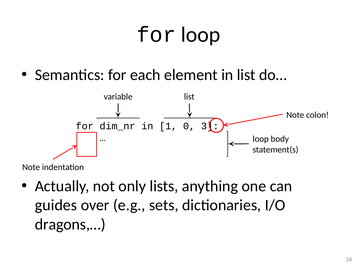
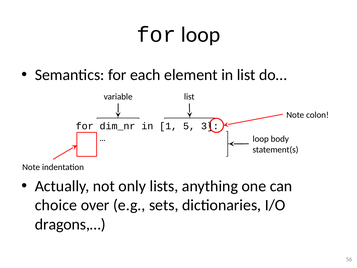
0: 0 -> 5
guides: guides -> choice
